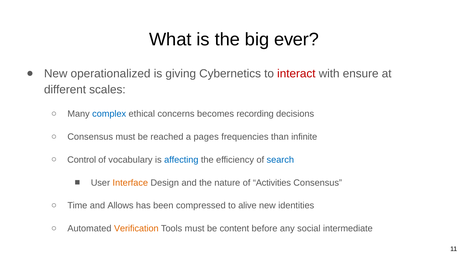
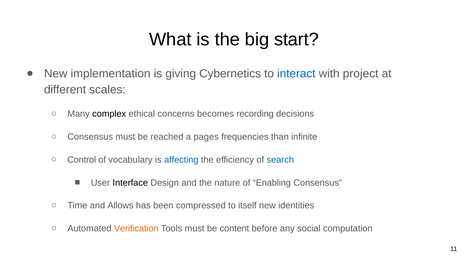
ever: ever -> start
operationalized: operationalized -> implementation
interact colour: red -> blue
ensure: ensure -> project
complex colour: blue -> black
Interface colour: orange -> black
Activities: Activities -> Enabling
alive: alive -> itself
intermediate: intermediate -> computation
